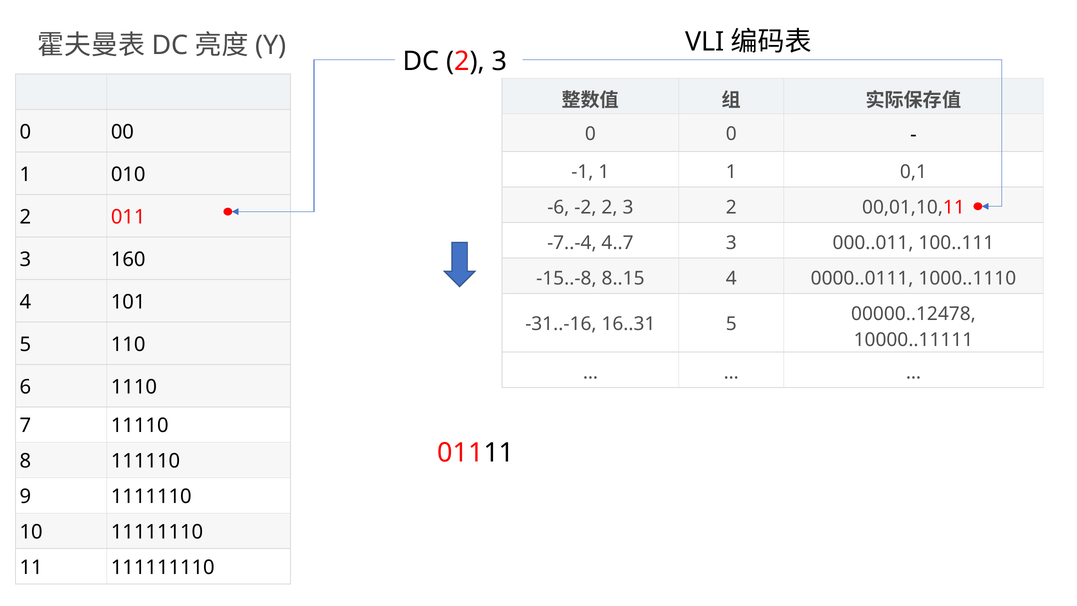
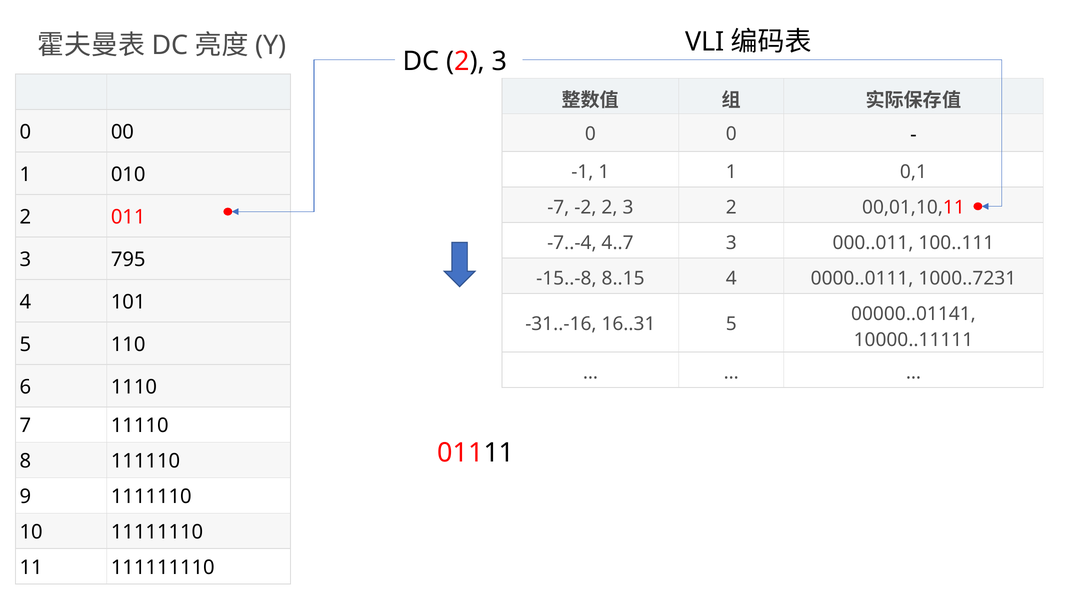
-6: -6 -> -7
160: 160 -> 795
1000..1110: 1000..1110 -> 1000..7231
00000..12478: 00000..12478 -> 00000..01141
